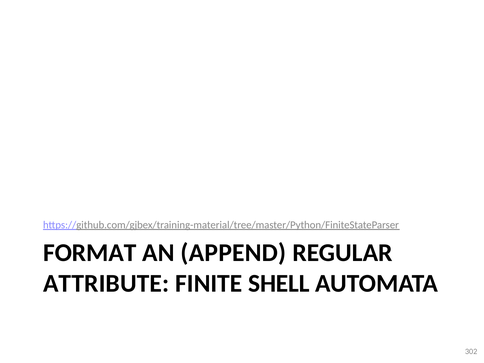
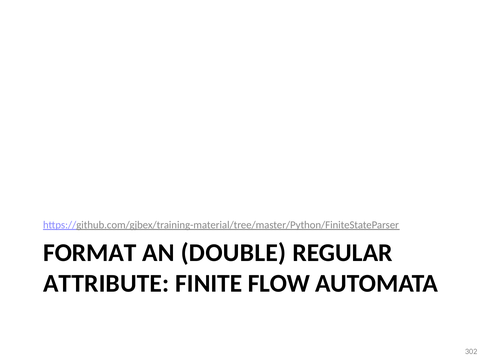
APPEND: APPEND -> DOUBLE
SHELL: SHELL -> FLOW
